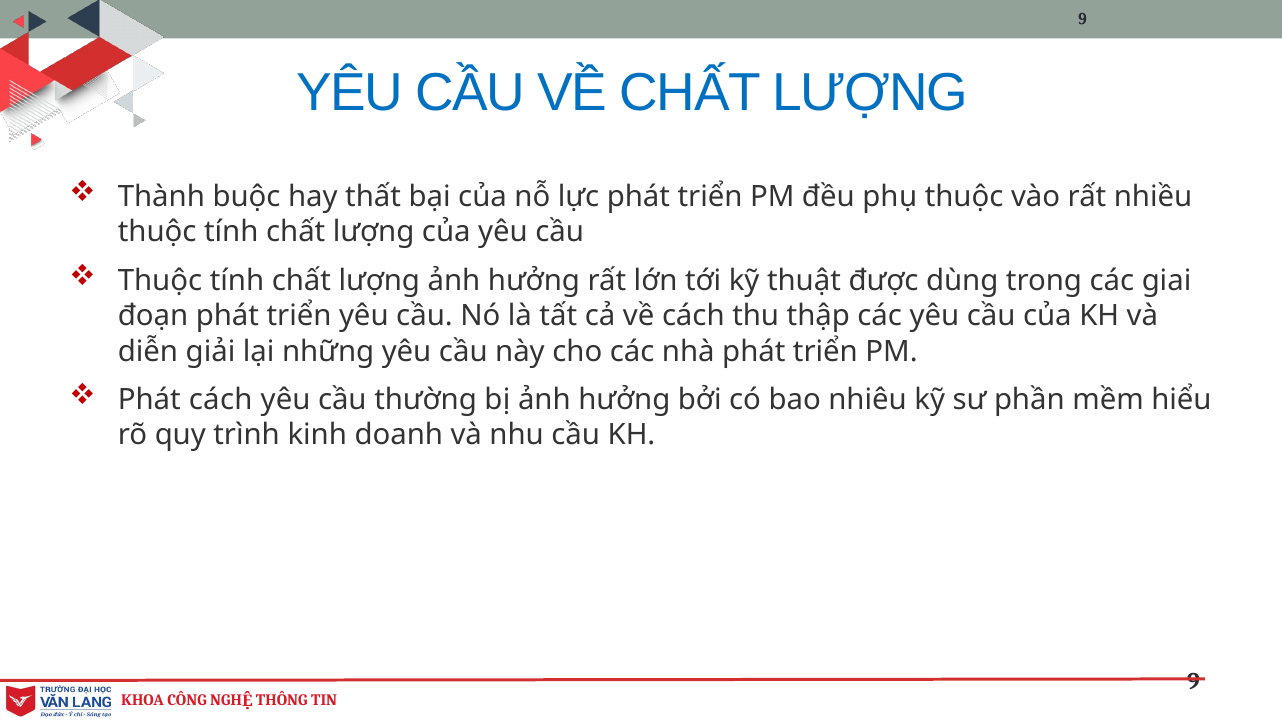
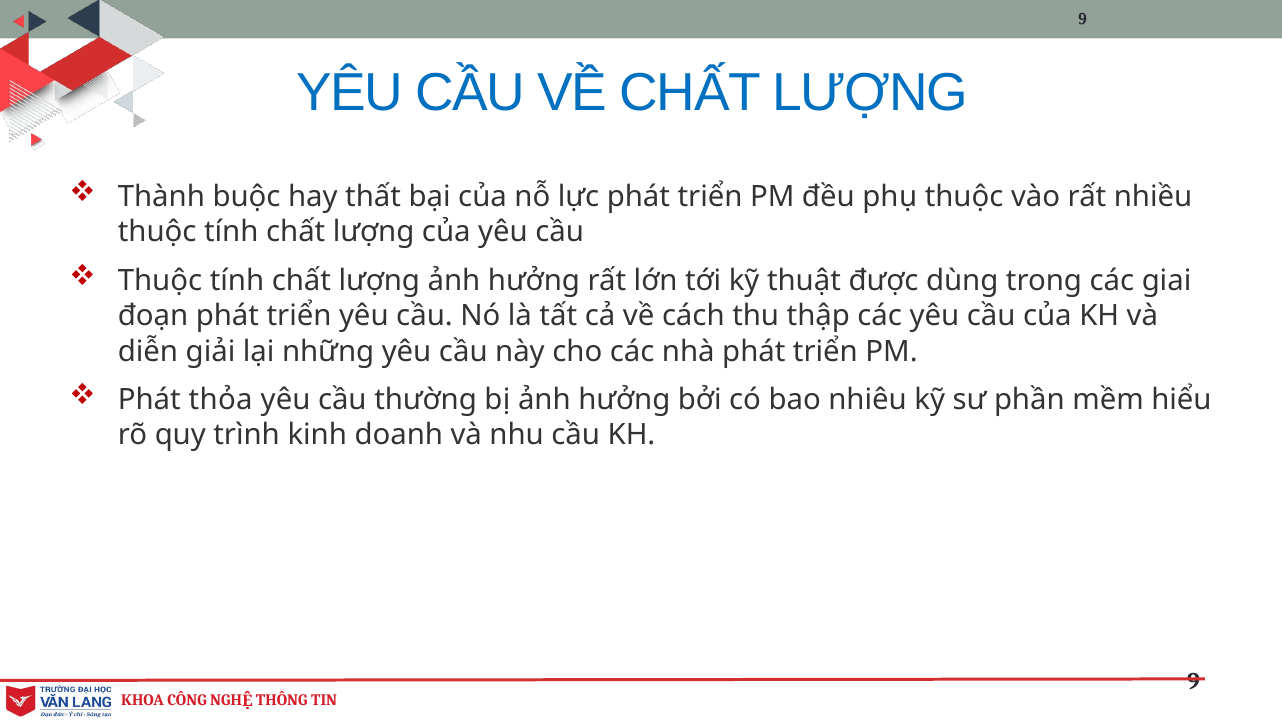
Phát cách: cách -> thỏa
